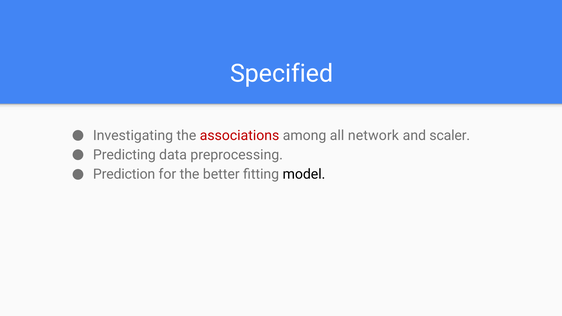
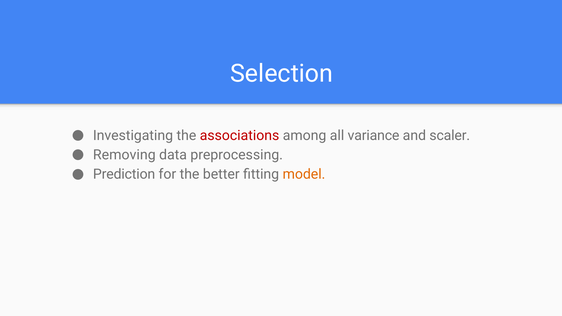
Specified: Specified -> Selection
network: network -> variance
Predicting: Predicting -> Removing
model colour: black -> orange
